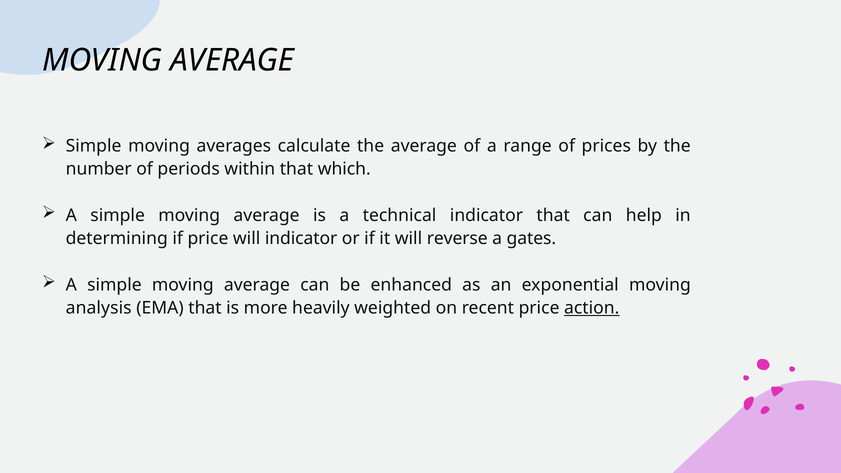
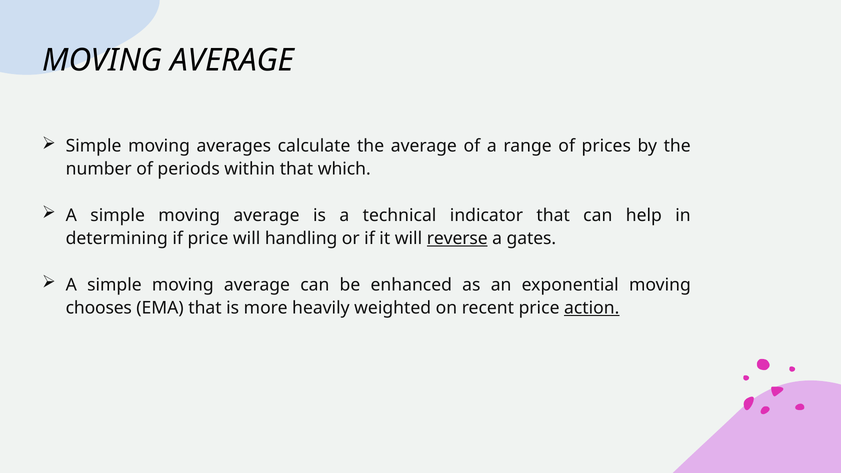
will indicator: indicator -> handling
reverse underline: none -> present
analysis: analysis -> chooses
